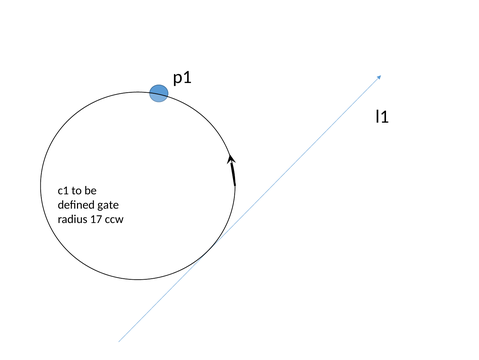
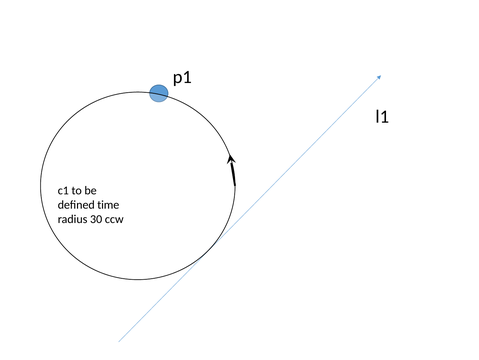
gate: gate -> time
17: 17 -> 30
